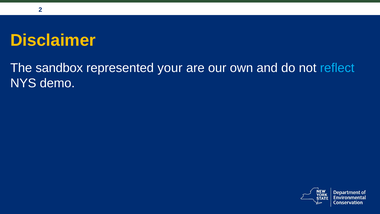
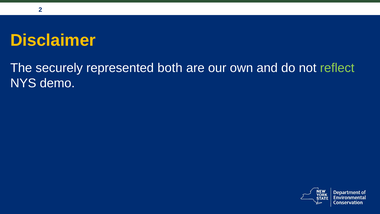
sandbox: sandbox -> securely
your: your -> both
reflect colour: light blue -> light green
